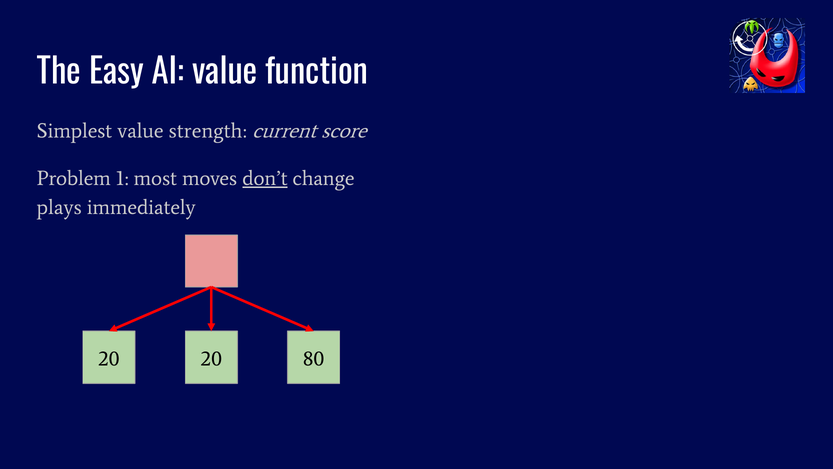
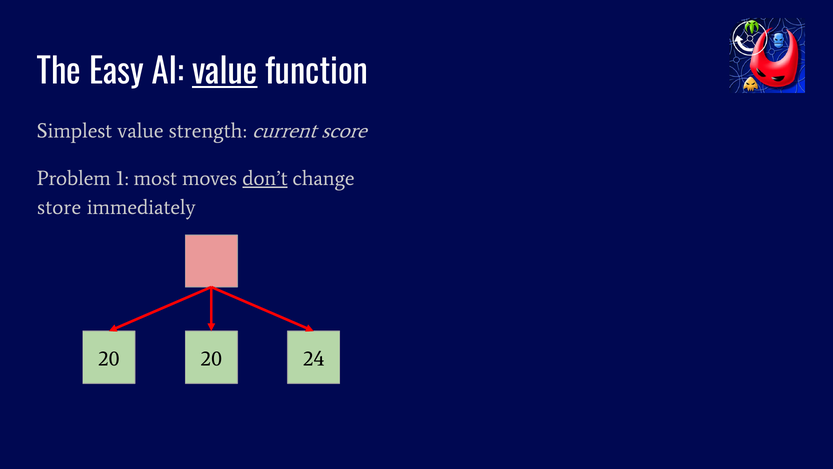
value at (225, 72) underline: none -> present
plays: plays -> store
80: 80 -> 24
